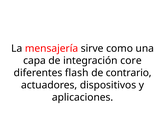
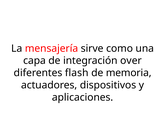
core: core -> over
contrario: contrario -> memoria
